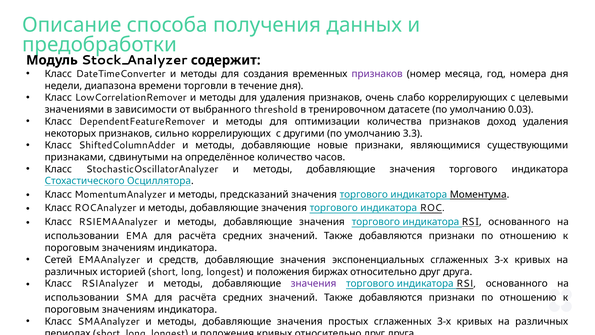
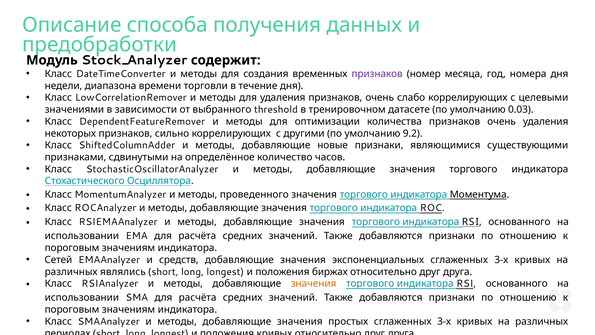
количества признаков доход: доход -> очень
3.3: 3.3 -> 9.2
предсказаний: предсказаний -> проведенного
историей: историей -> являлись
значения at (313, 283) colour: purple -> orange
